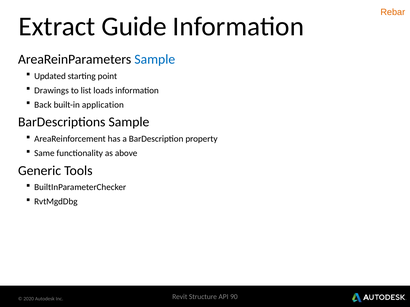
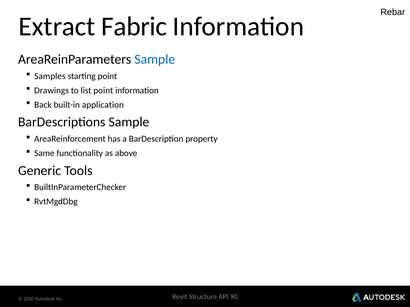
Rebar colour: orange -> black
Guide: Guide -> Fabric
Updated: Updated -> Samples
list loads: loads -> point
